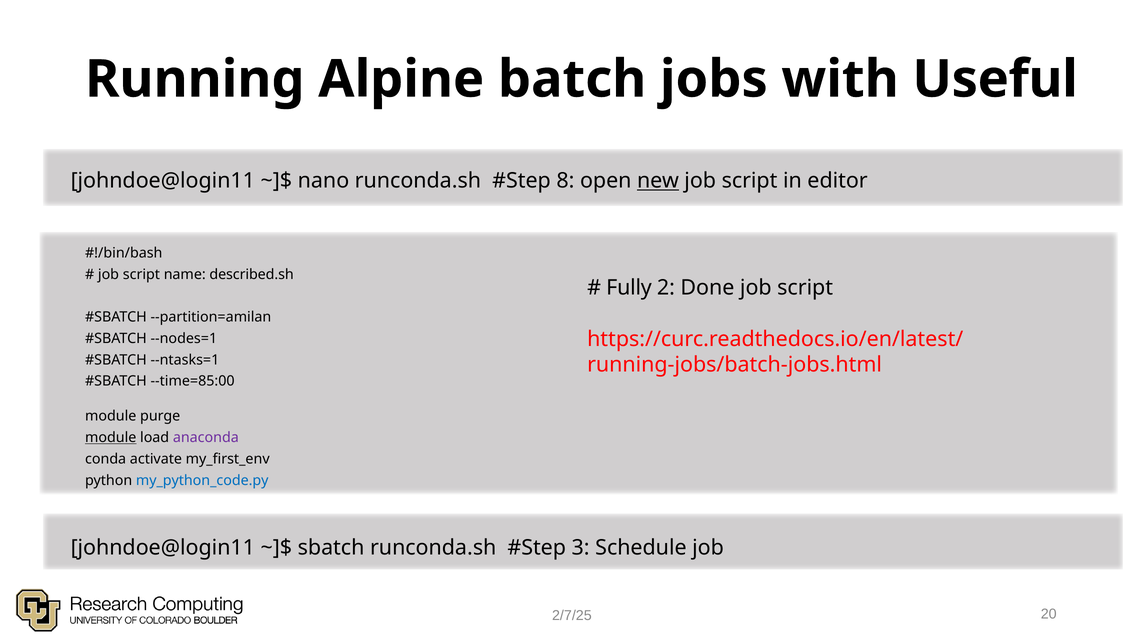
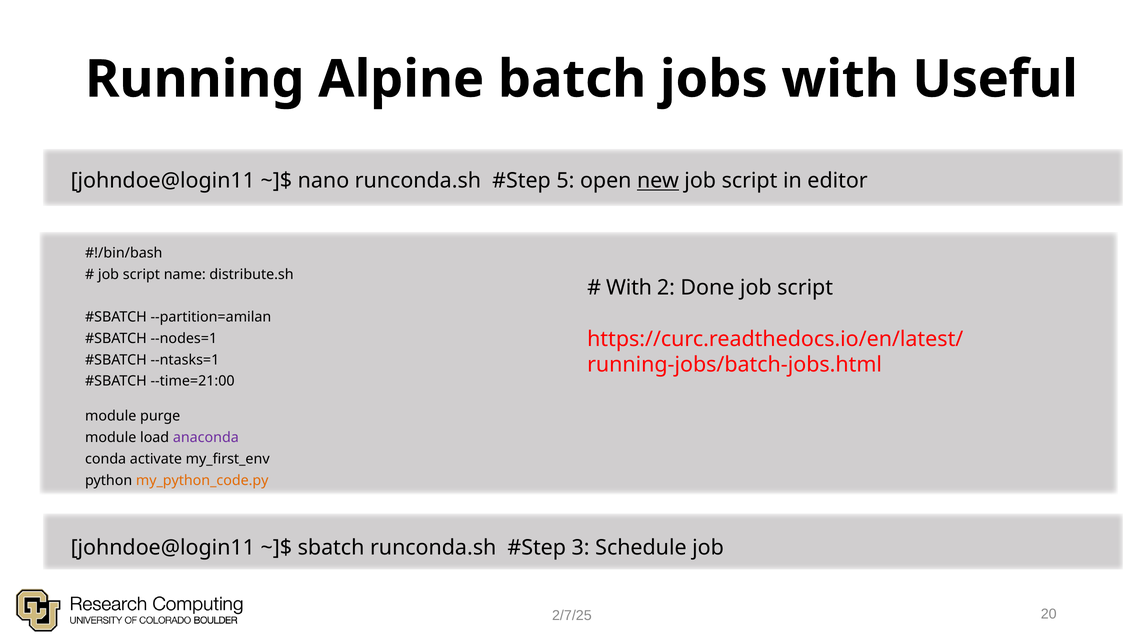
8: 8 -> 5
described.sh: described.sh -> distribute.sh
Fully at (629, 288): Fully -> With
--time=85:00: --time=85:00 -> --time=21:00
module at (111, 438) underline: present -> none
my_python_code.py colour: blue -> orange
